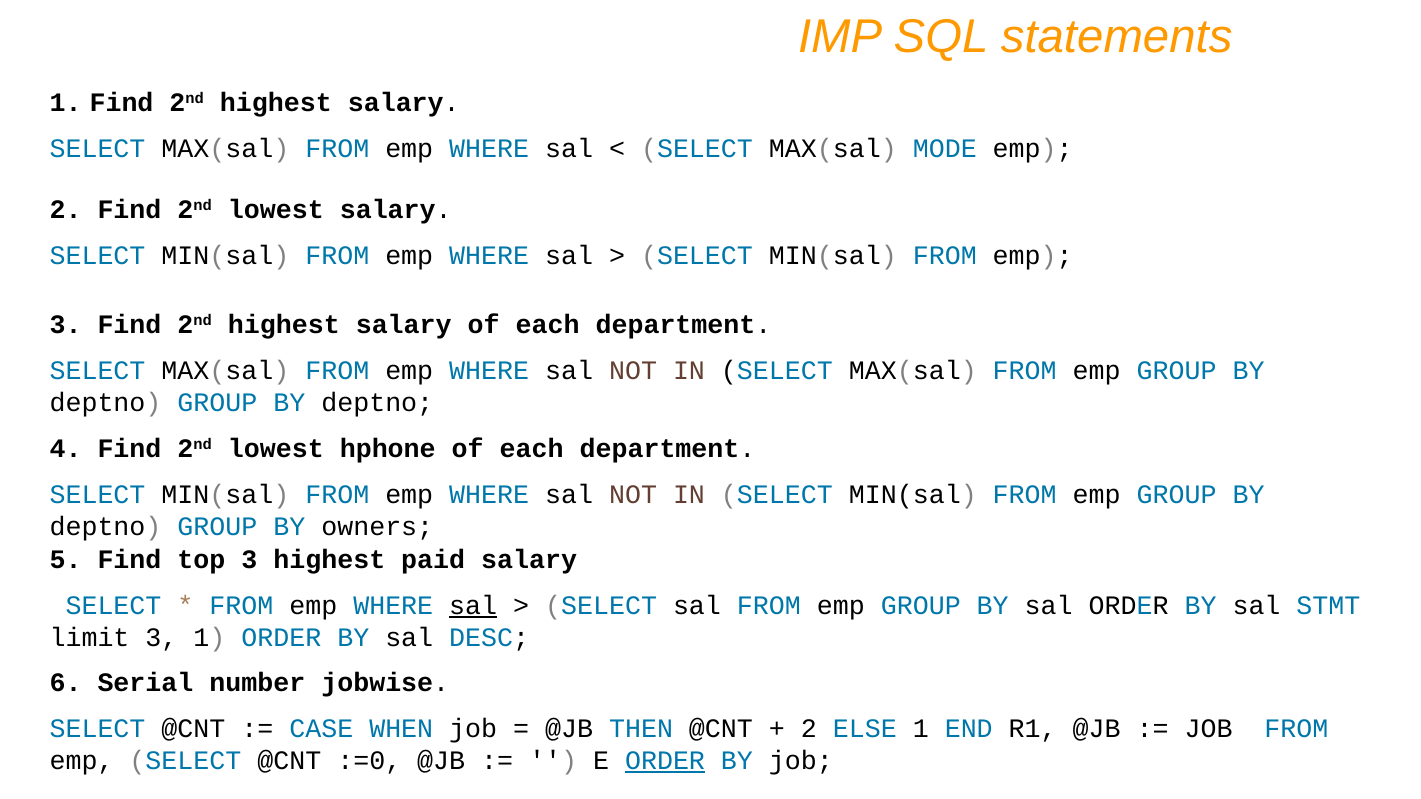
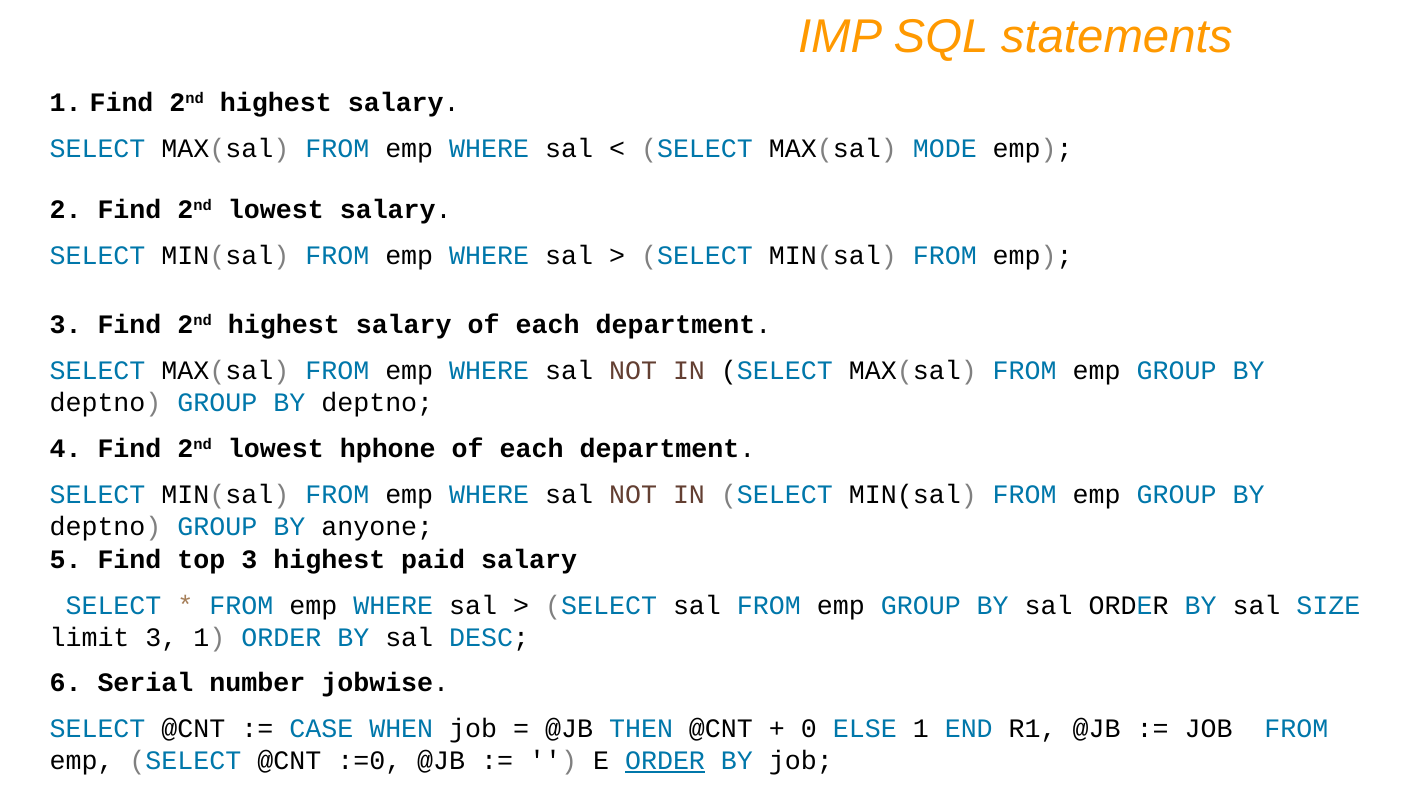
owners: owners -> anyone
sal at (473, 606) underline: present -> none
STMT: STMT -> SIZE
2 at (809, 729): 2 -> 0
